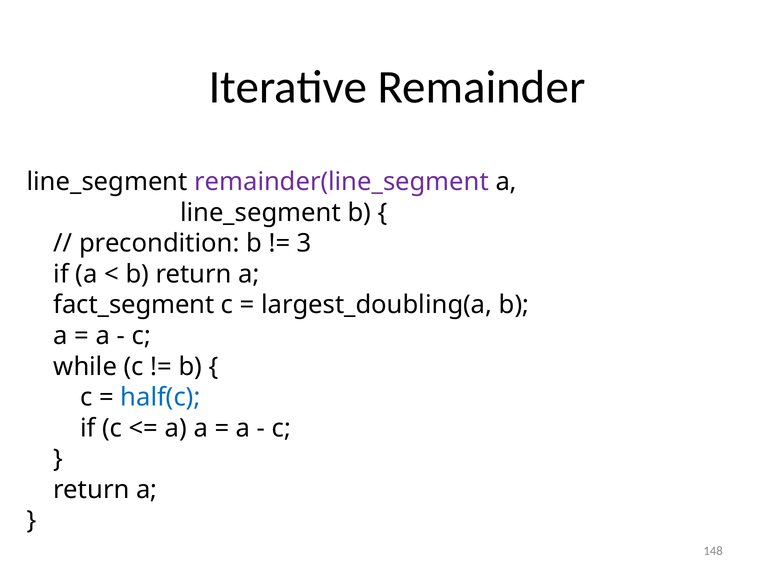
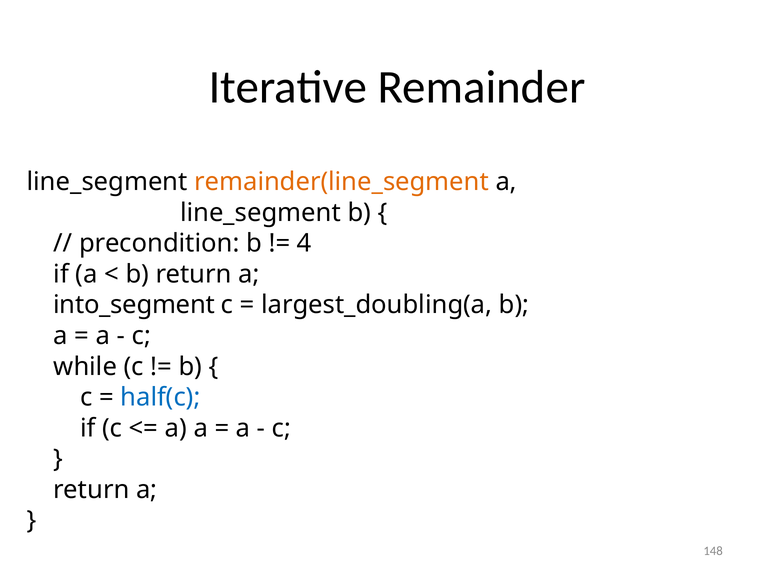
remainder(line_segment colour: purple -> orange
3: 3 -> 4
fact_segment: fact_segment -> into_segment
